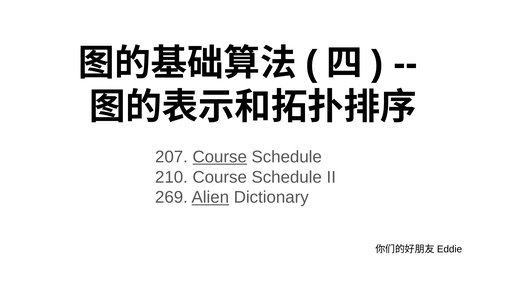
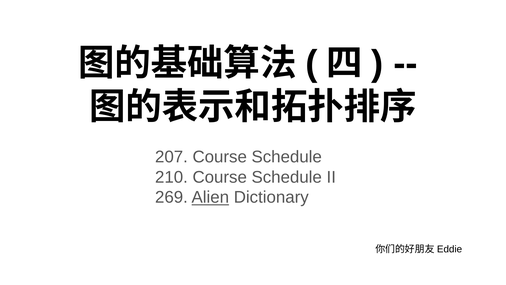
Course at (220, 157) underline: present -> none
